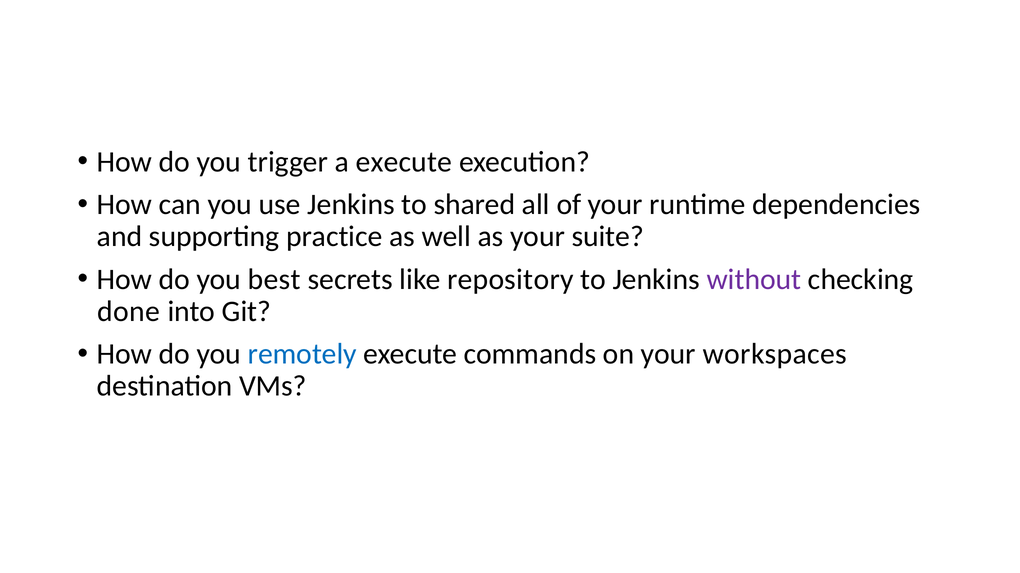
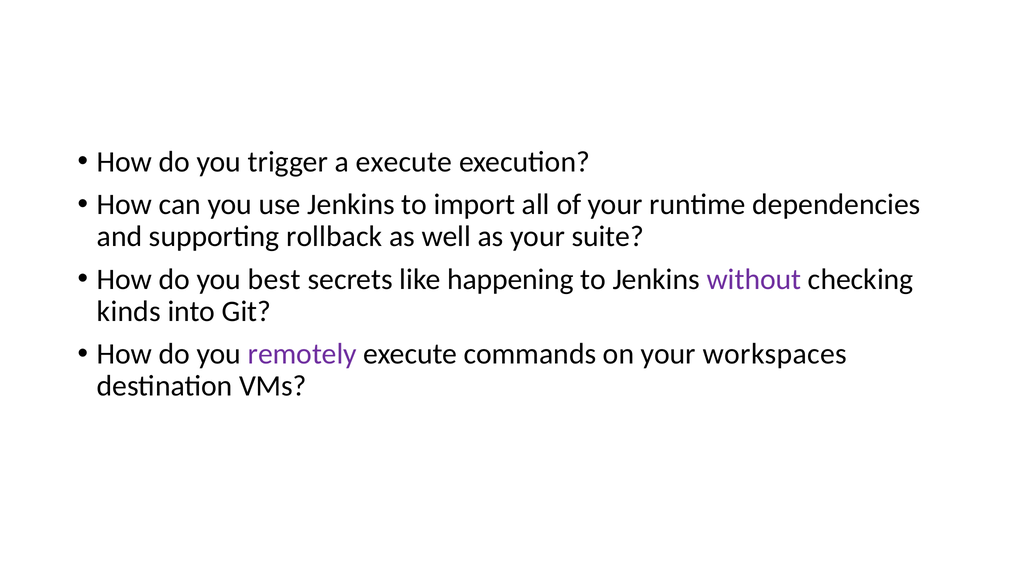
shared: shared -> import
practice: practice -> rollback
repository: repository -> happening
done: done -> kinds
remotely colour: blue -> purple
